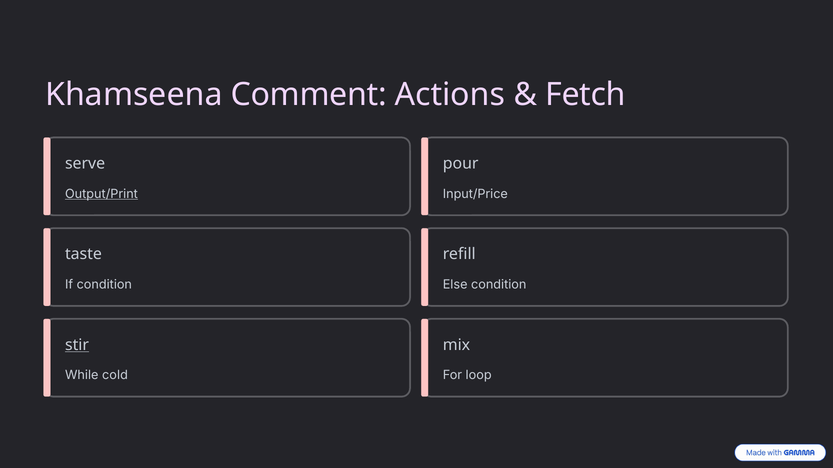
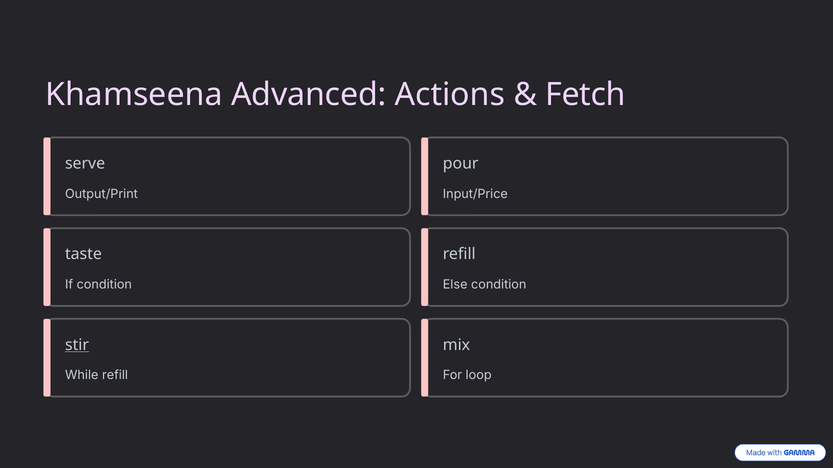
Comment: Comment -> Advanced
Output/Print underline: present -> none
While cold: cold -> refill
